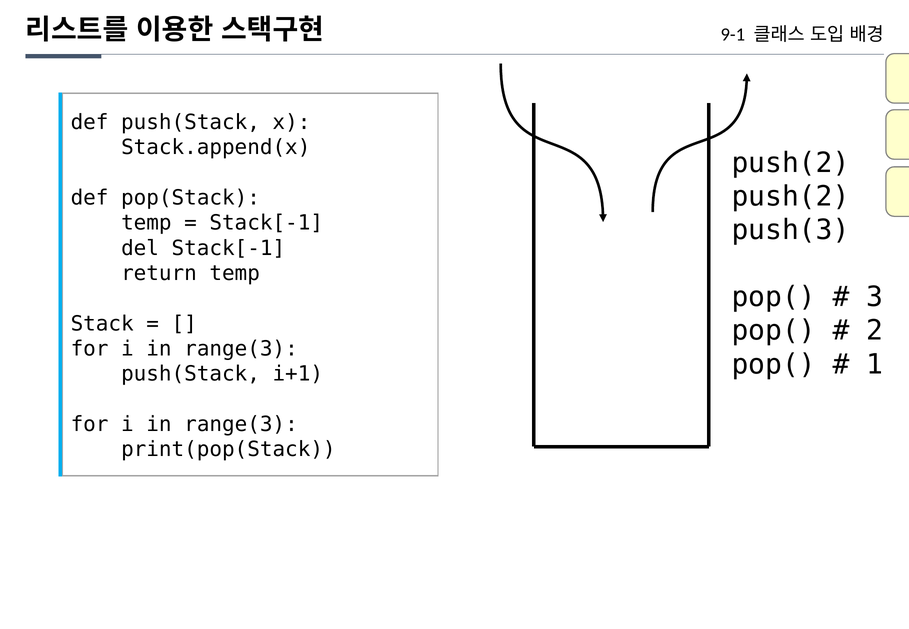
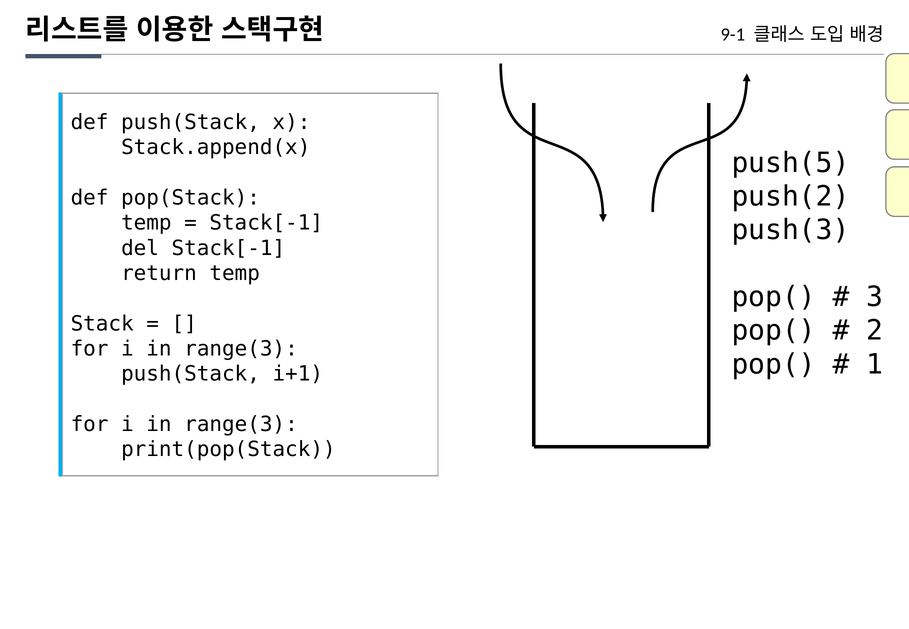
push(2 at (790, 163): push(2 -> push(5
